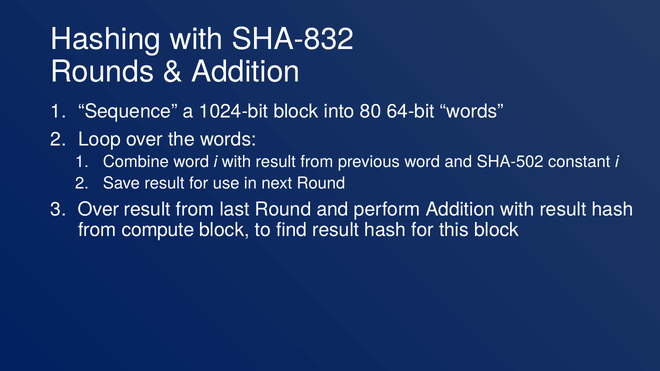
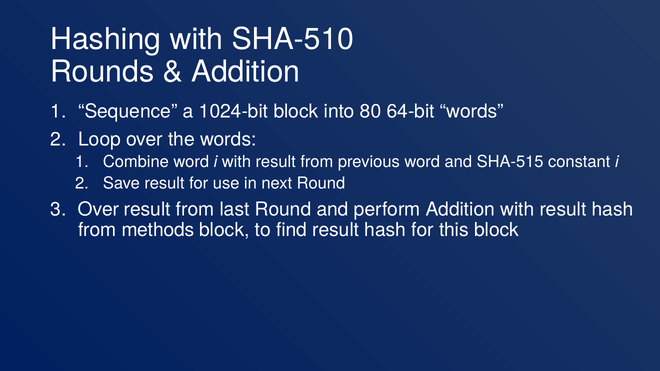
SHA-832: SHA-832 -> SHA-510
SHA-502: SHA-502 -> SHA-515
compute: compute -> methods
